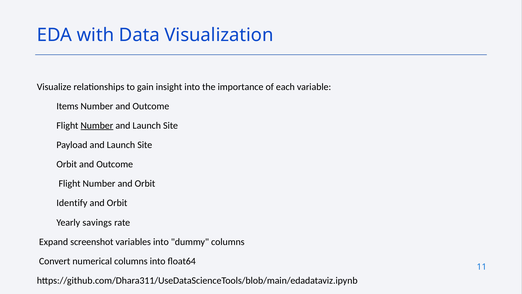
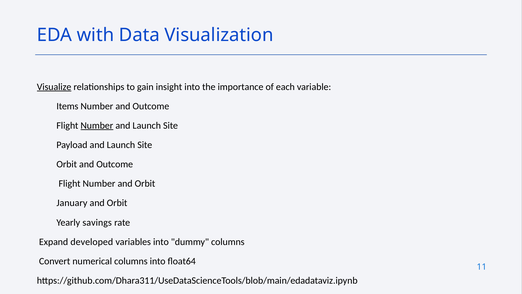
Visualize underline: none -> present
Identify: Identify -> January
screenshot: screenshot -> developed
